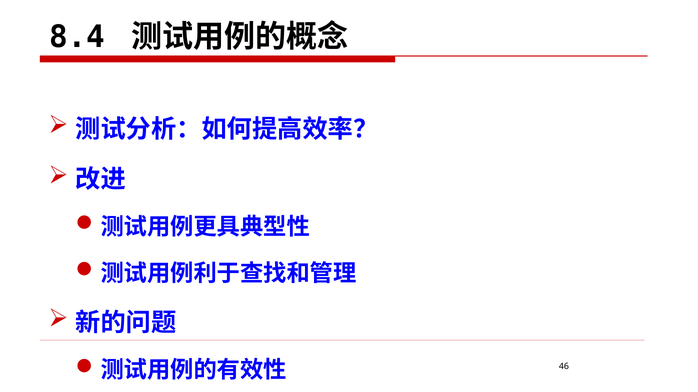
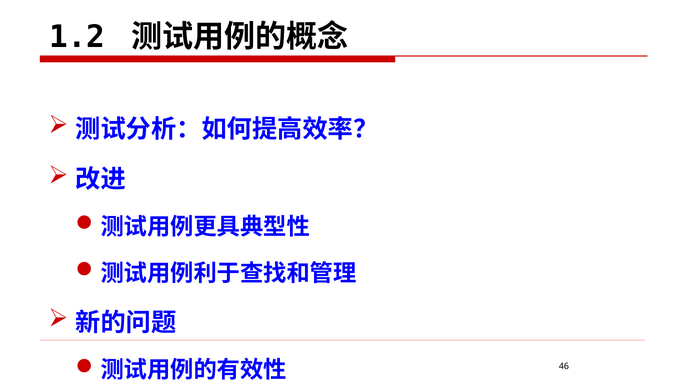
8.4: 8.4 -> 1.2
